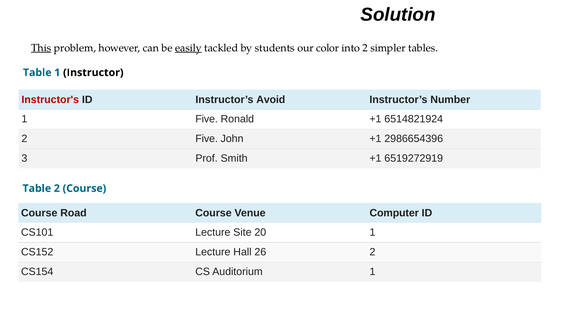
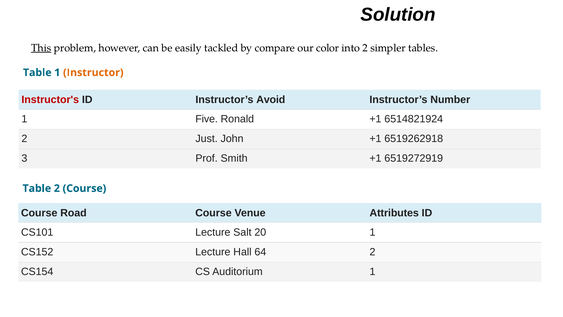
easily underline: present -> none
students: students -> compare
Instructor colour: black -> orange
2 Five: Five -> Just
2986654396: 2986654396 -> 6519262918
Computer: Computer -> Attributes
Site: Site -> Salt
26: 26 -> 64
